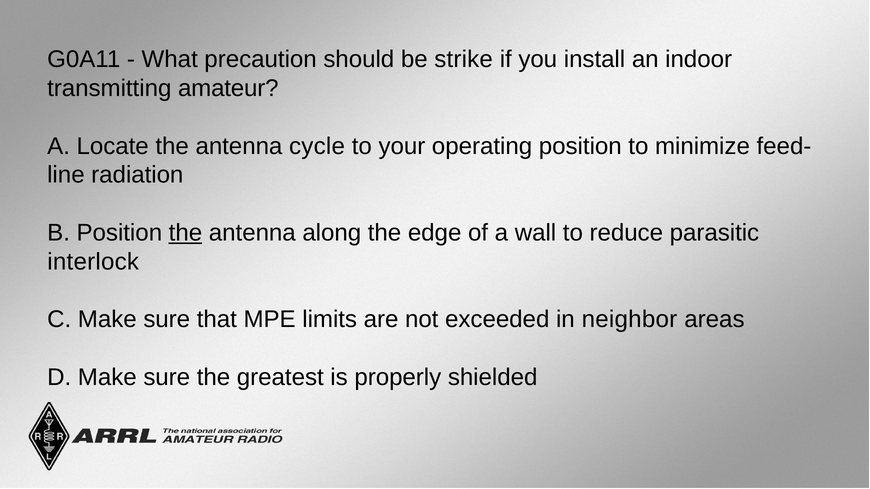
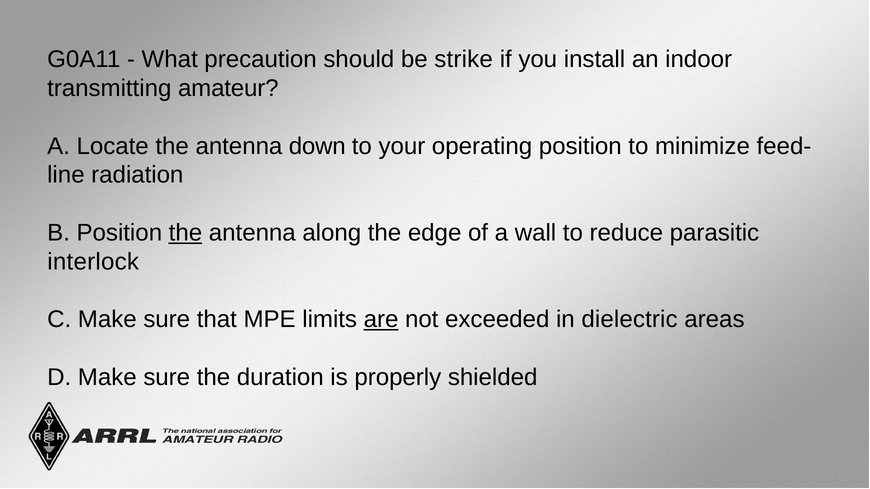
cycle: cycle -> down
are underline: none -> present
neighbor: neighbor -> dielectric
greatest: greatest -> duration
